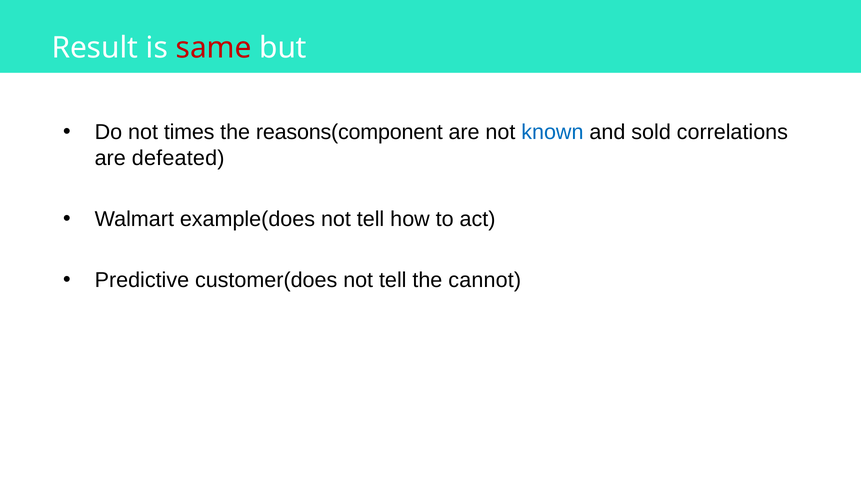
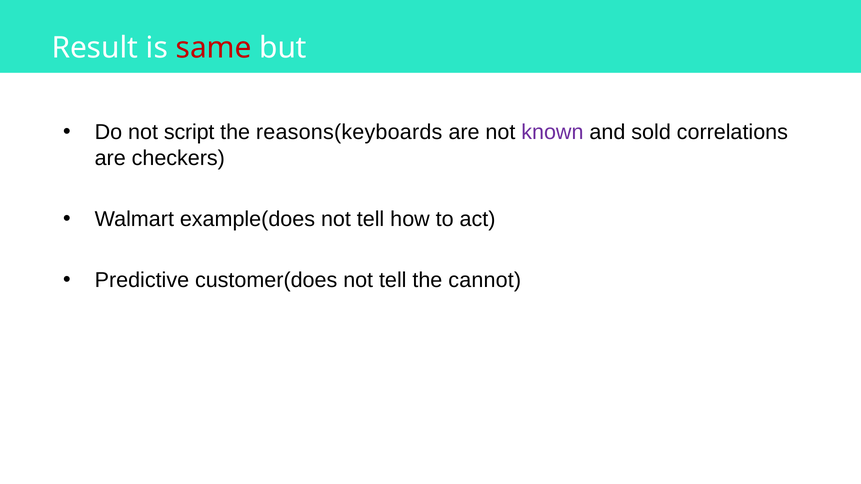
times: times -> script
reasons(component: reasons(component -> reasons(keyboards
known colour: blue -> purple
defeated: defeated -> checkers
